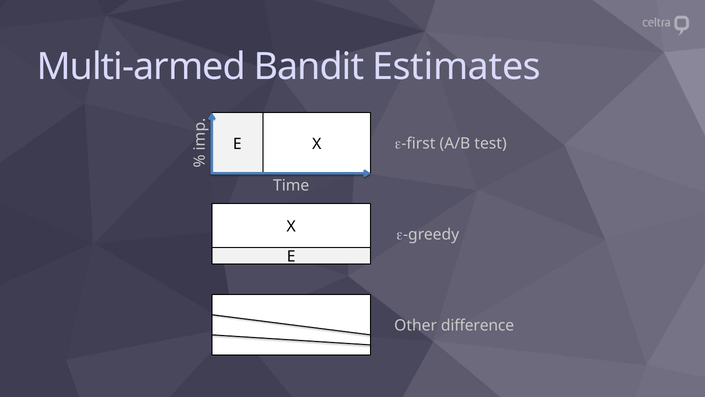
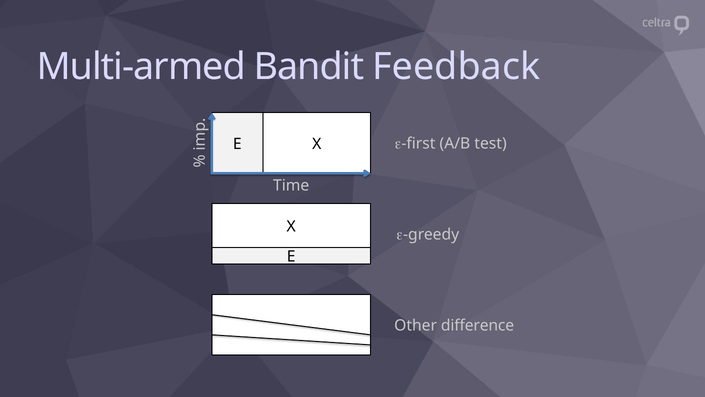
Estimates: Estimates -> Feedback
